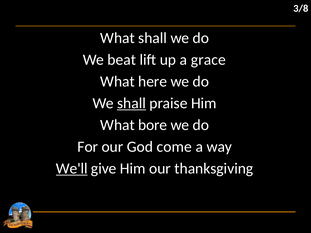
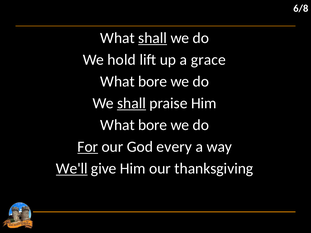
3/8: 3/8 -> 6/8
shall at (153, 38) underline: none -> present
beat: beat -> hold
here at (153, 82): here -> bore
For underline: none -> present
come: come -> every
